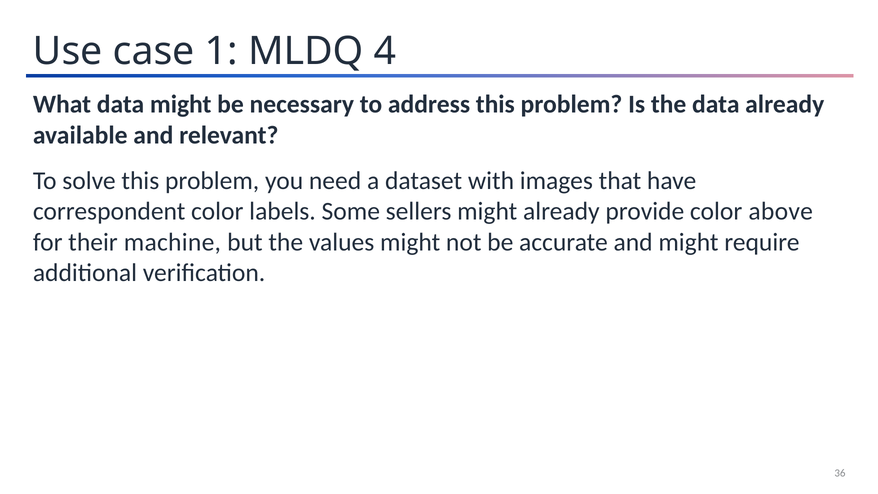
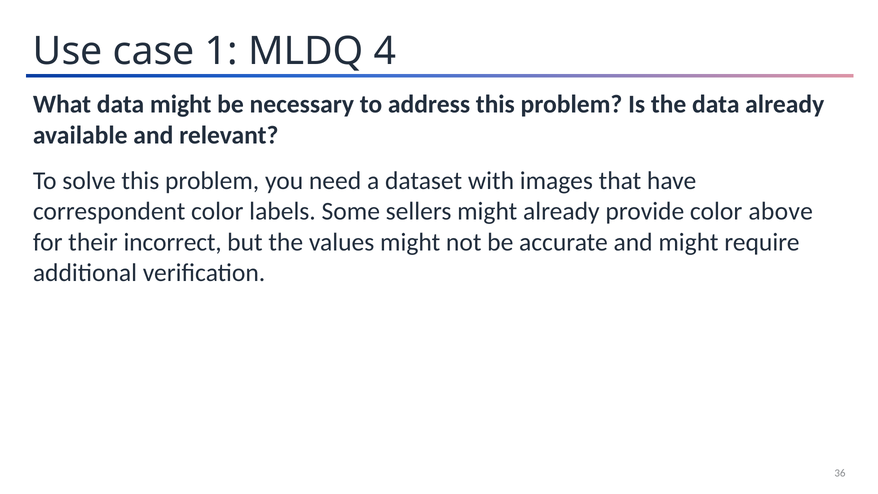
machine: machine -> incorrect
